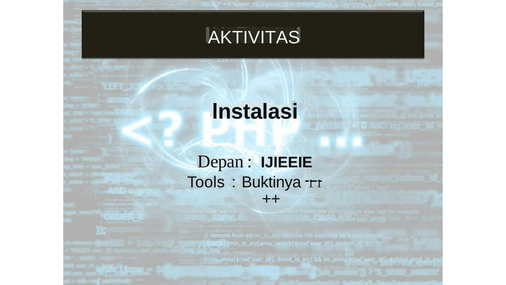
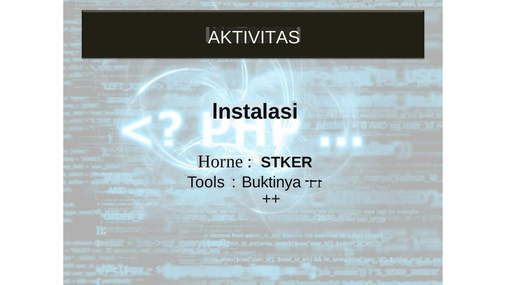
Depan: Depan -> Horne
IJIEEIE: IJIEEIE -> STKER
